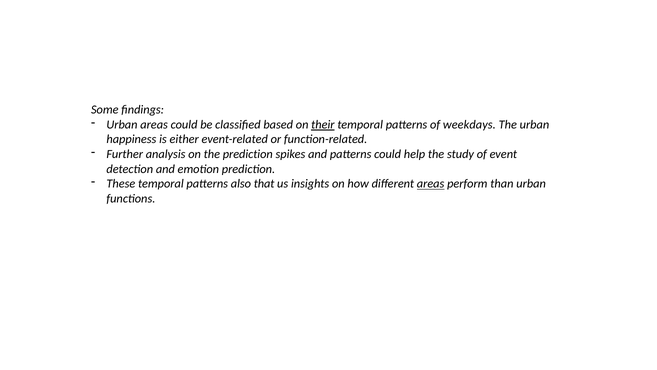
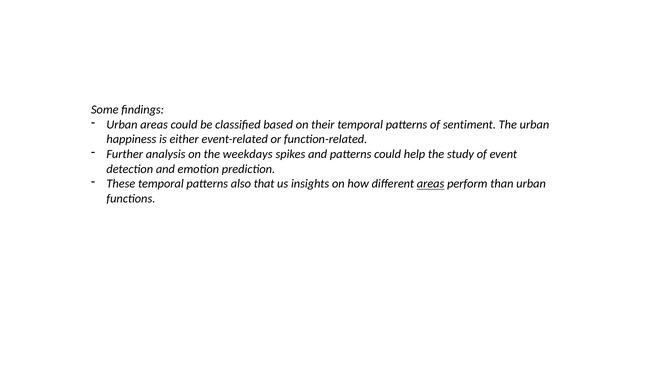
their underline: present -> none
weekdays: weekdays -> sentiment
the prediction: prediction -> weekdays
